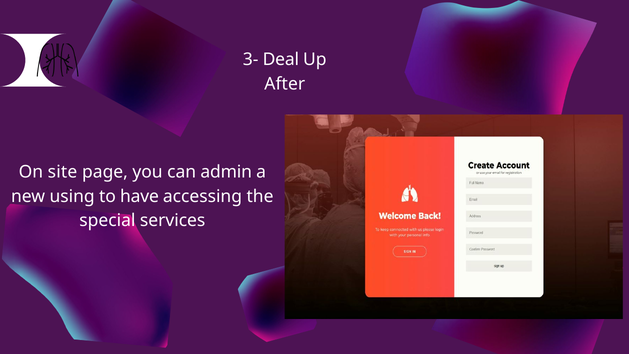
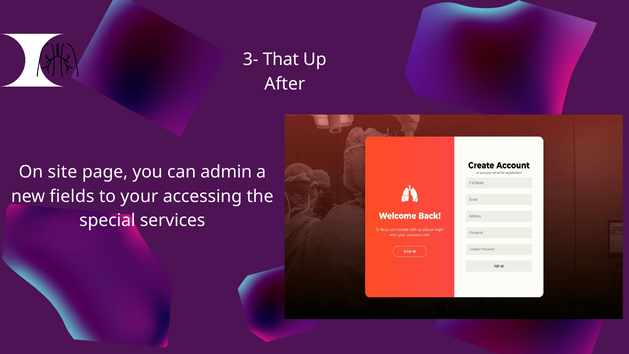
Deal: Deal -> That
using: using -> fields
have: have -> your
